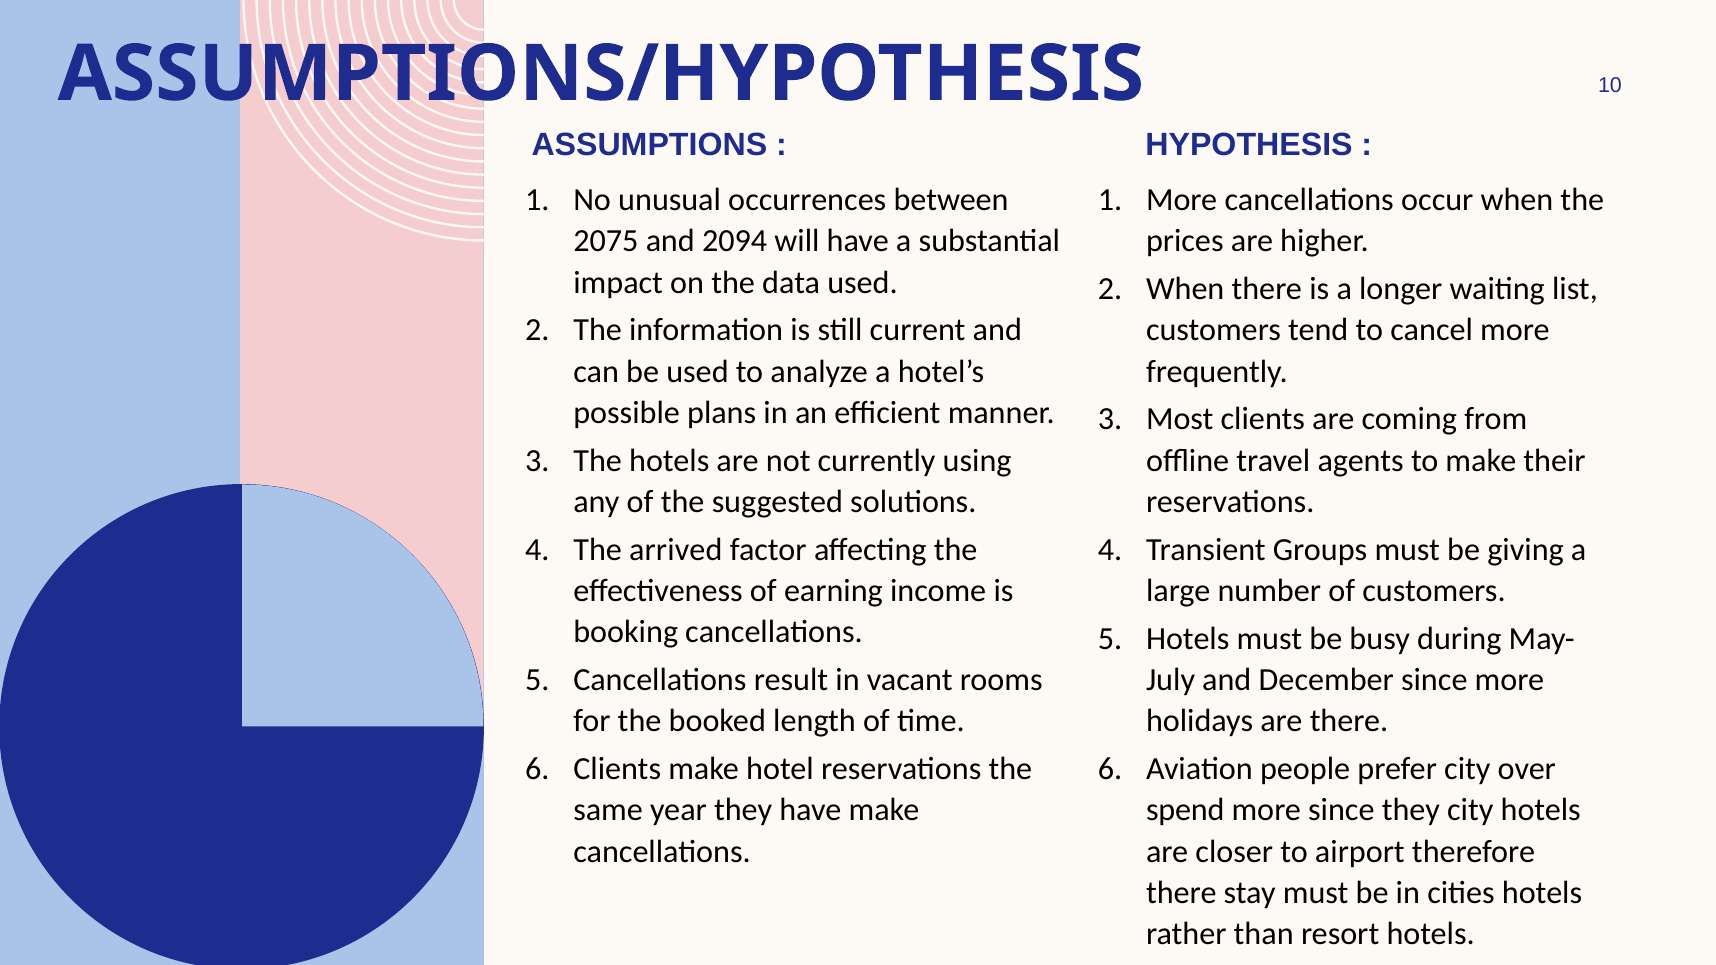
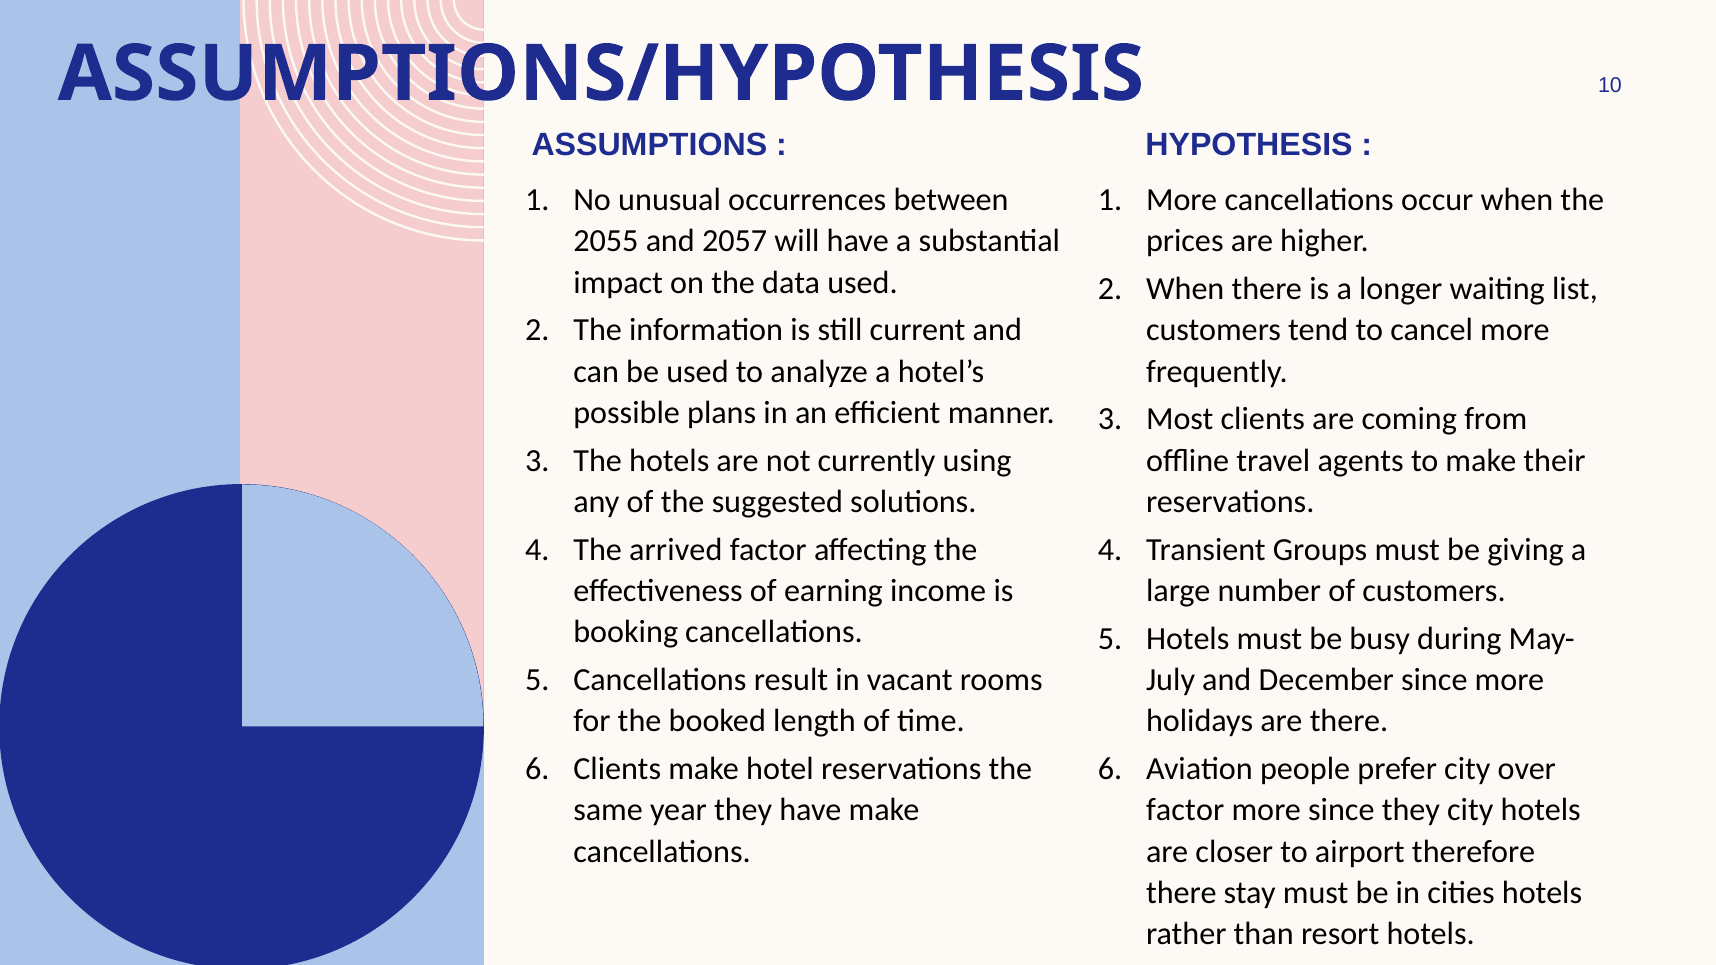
2075: 2075 -> 2055
2094: 2094 -> 2057
spend at (1185, 810): spend -> factor
